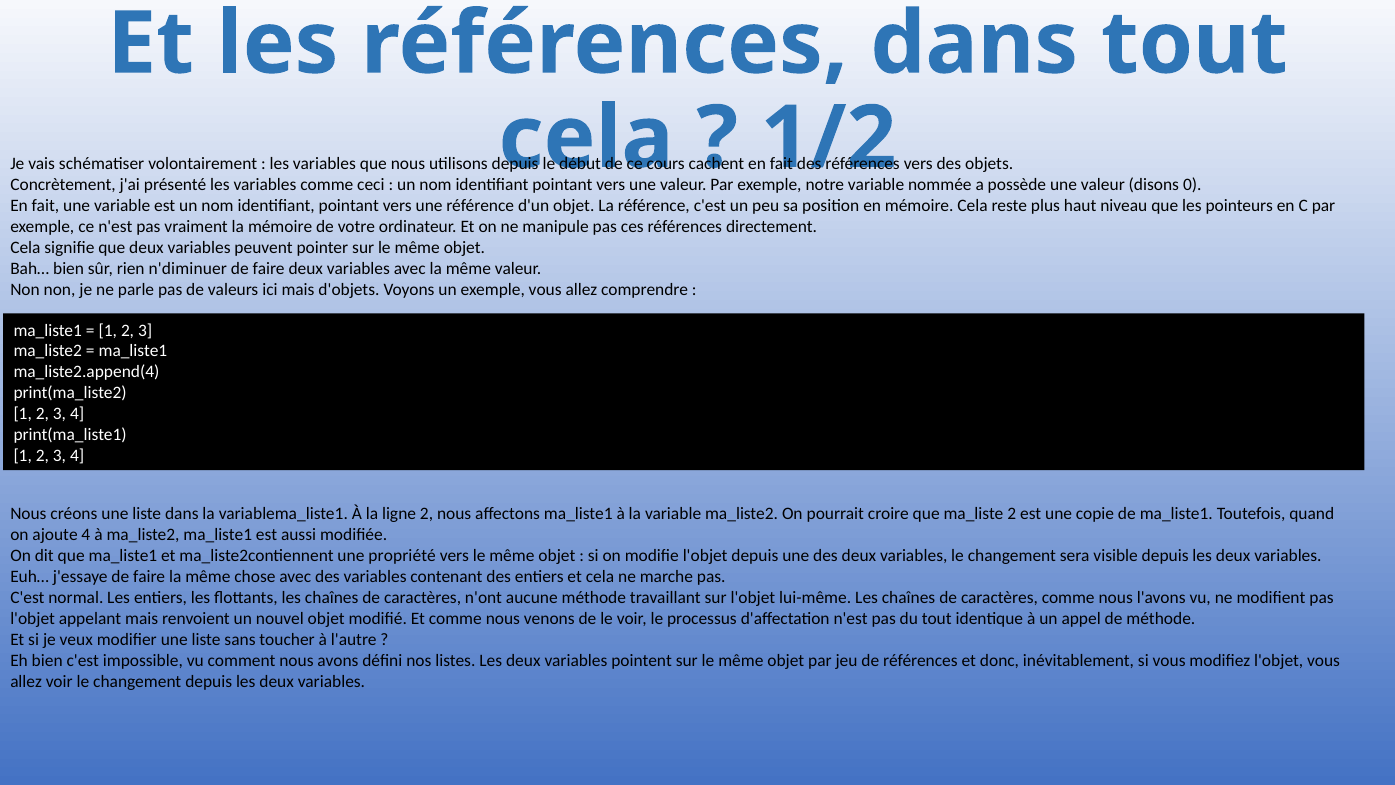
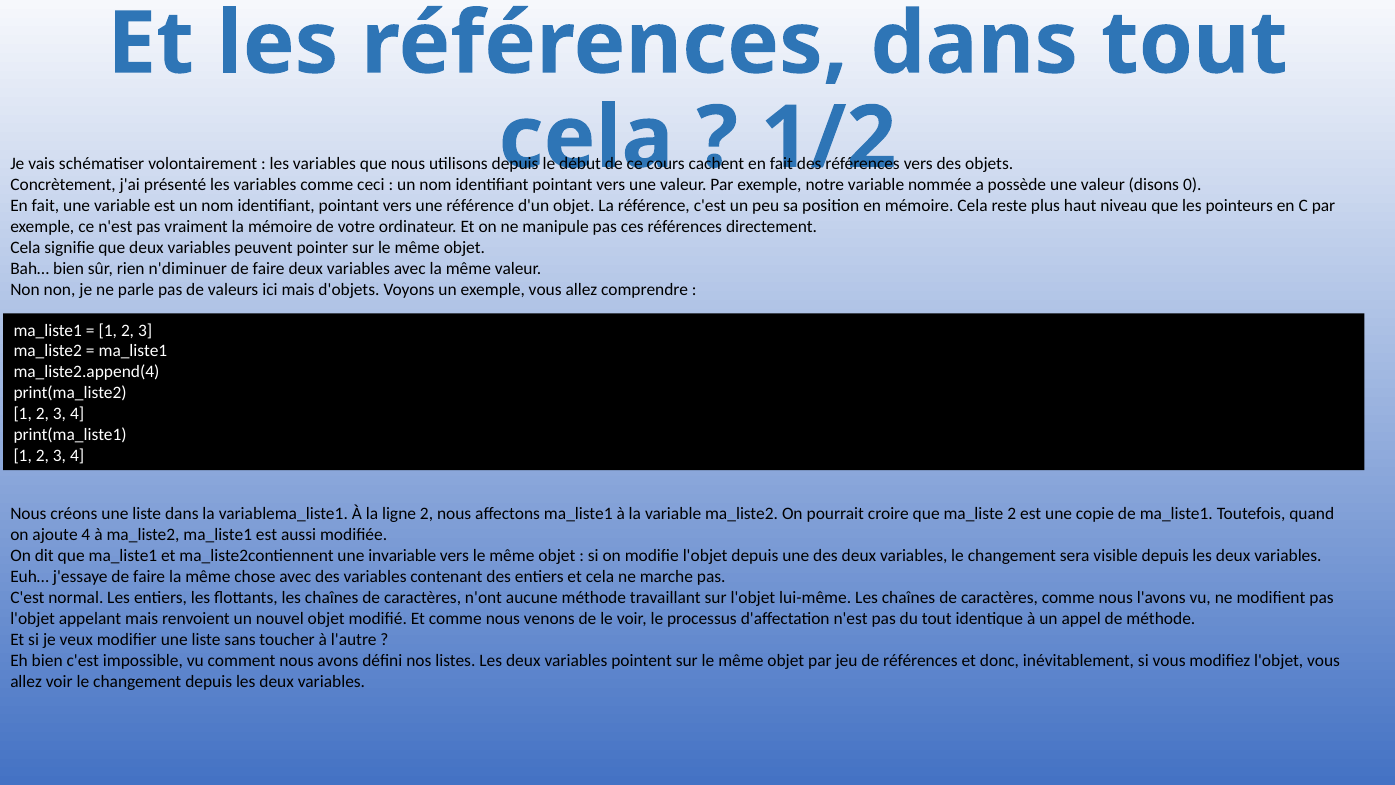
propriété: propriété -> invariable
